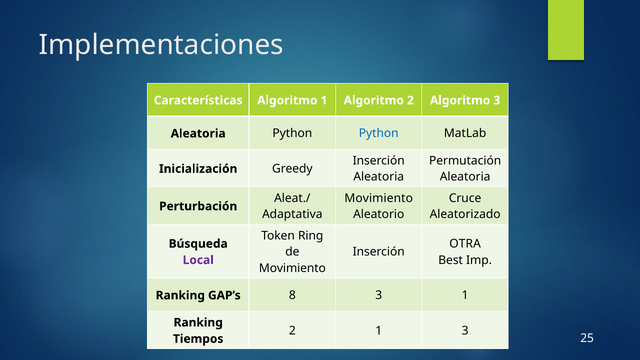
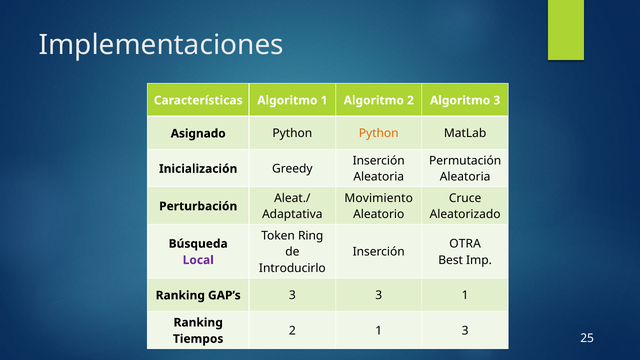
Aleatoria at (198, 134): Aleatoria -> Asignado
Python at (379, 134) colour: blue -> orange
Movimiento at (292, 268): Movimiento -> Introducirlo
GAP’s 8: 8 -> 3
